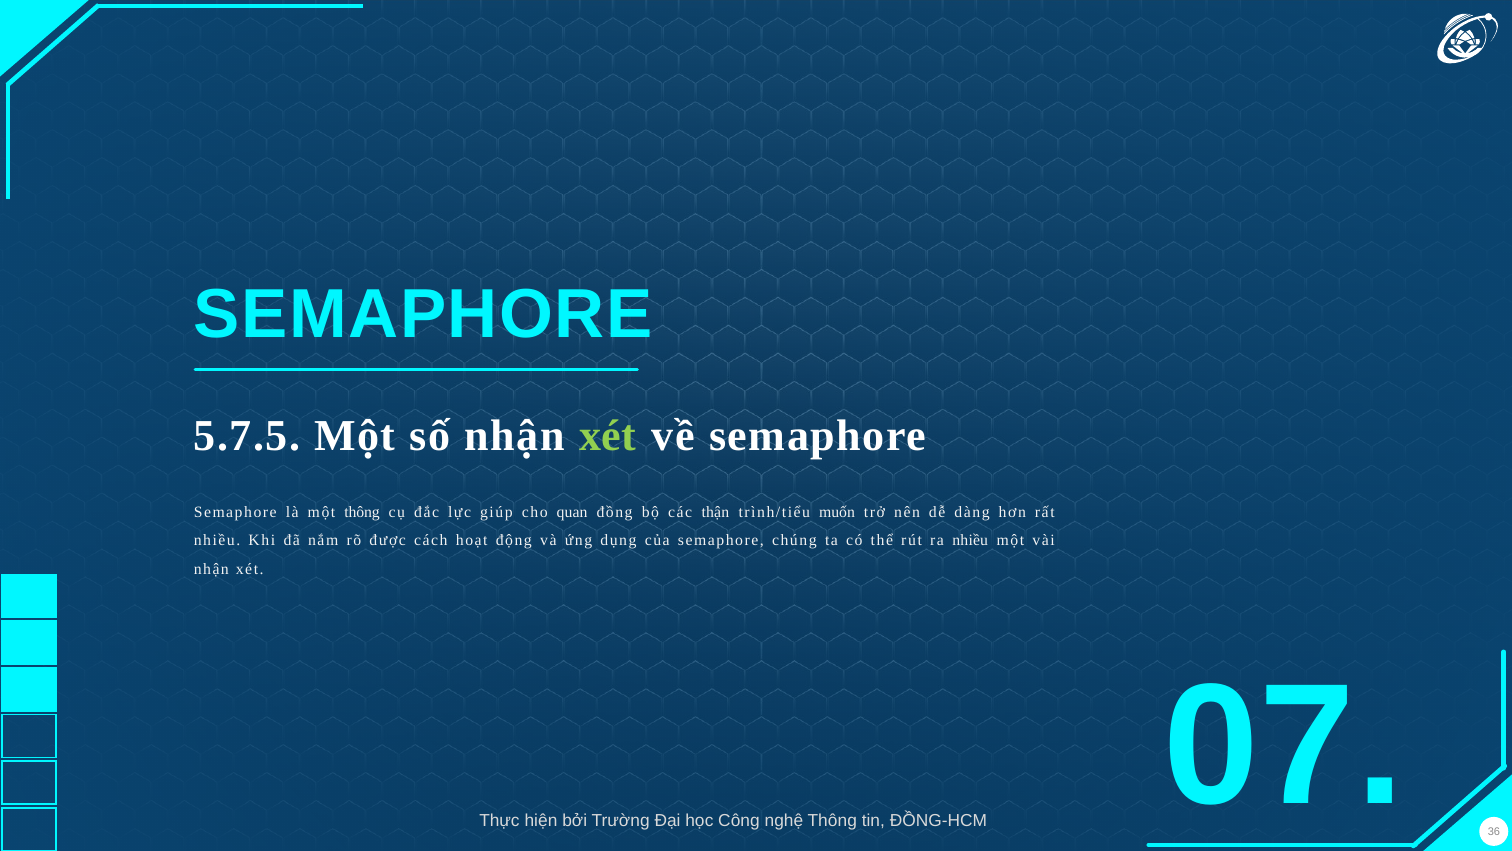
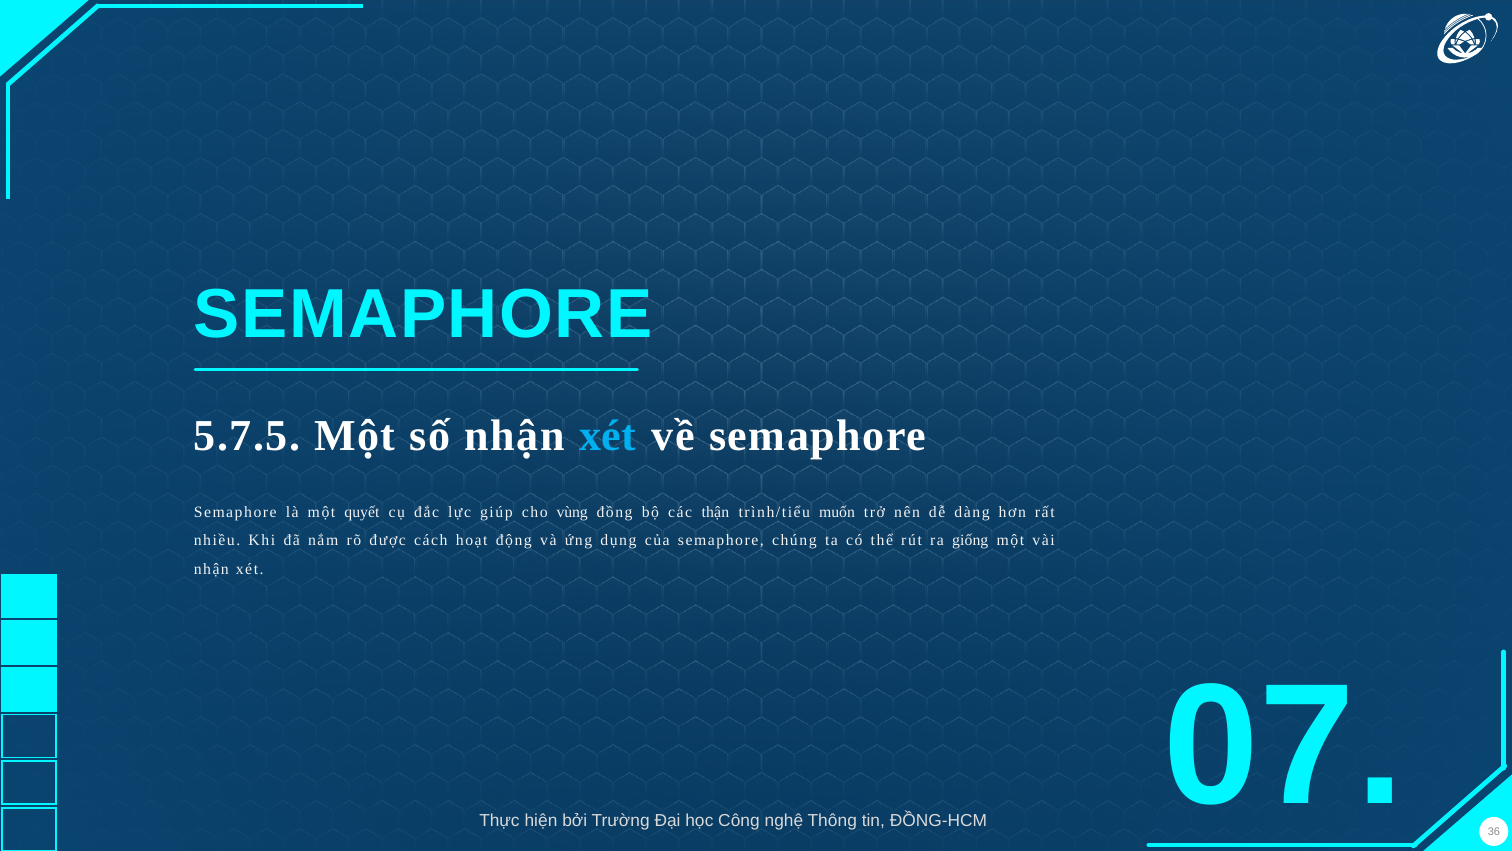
xét at (608, 436) colour: light green -> light blue
một thông: thông -> quyết
quan: quan -> vùng
ra nhiều: nhiều -> giống
